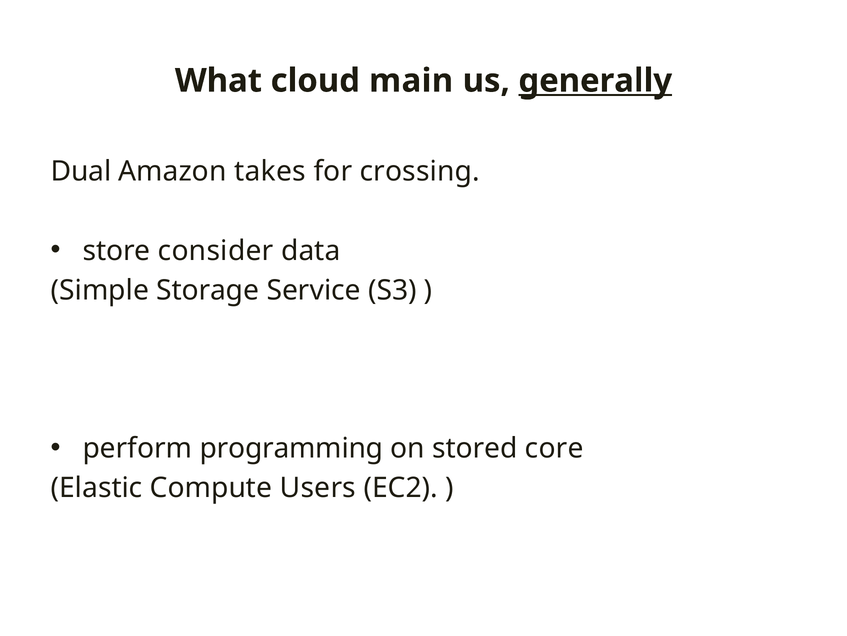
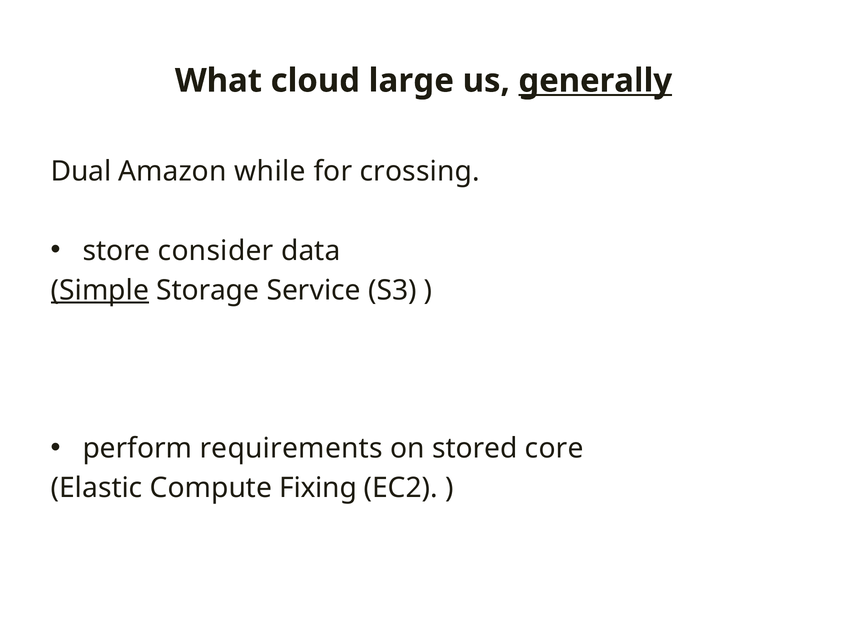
main: main -> large
takes: takes -> while
Simple underline: none -> present
programming: programming -> requirements
Users: Users -> Fixing
